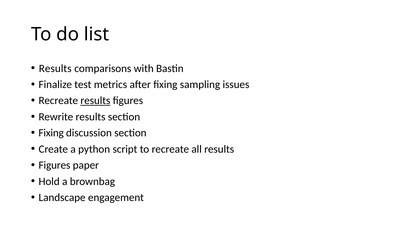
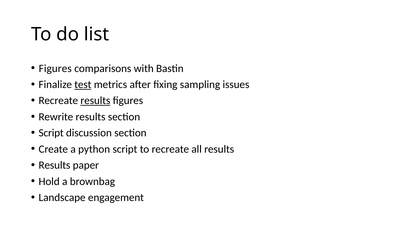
Results at (55, 68): Results -> Figures
test underline: none -> present
Fixing at (51, 133): Fixing -> Script
Figures at (55, 165): Figures -> Results
